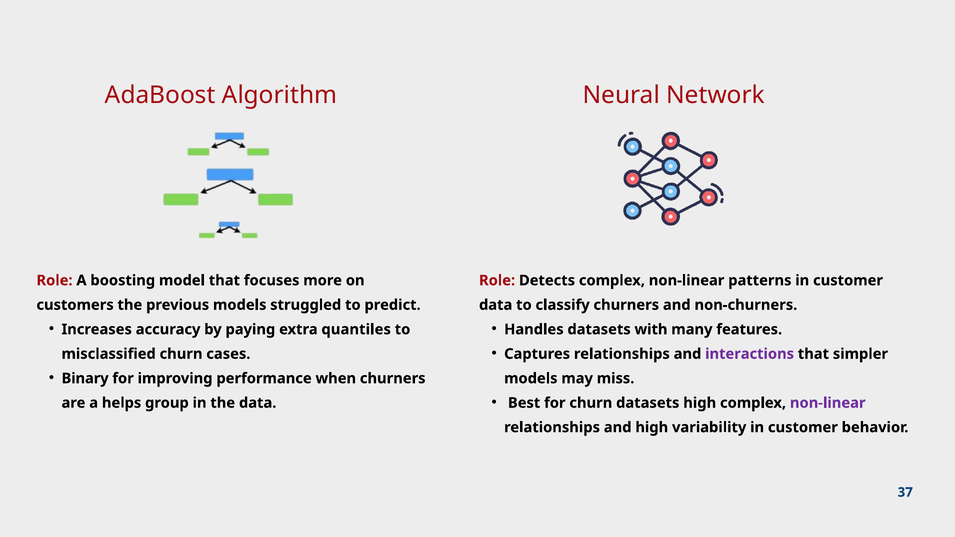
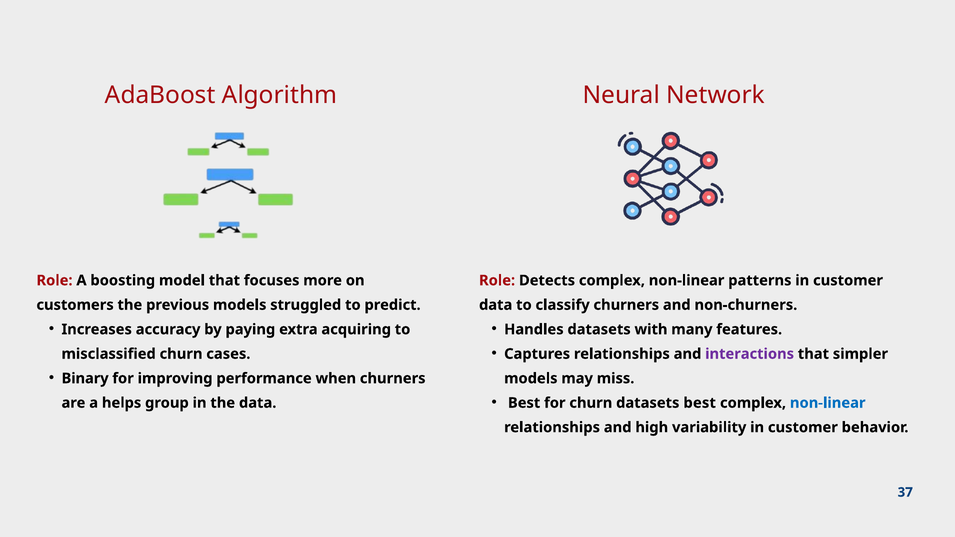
quantiles: quantiles -> acquiring
datasets high: high -> best
non-linear at (828, 403) colour: purple -> blue
